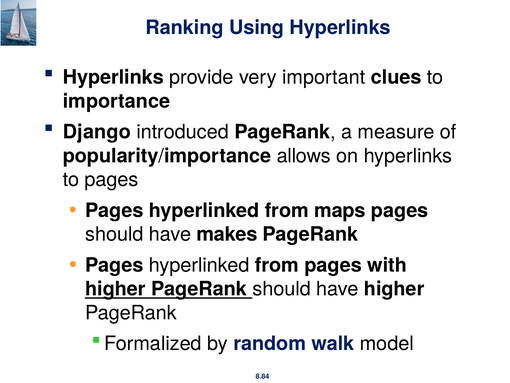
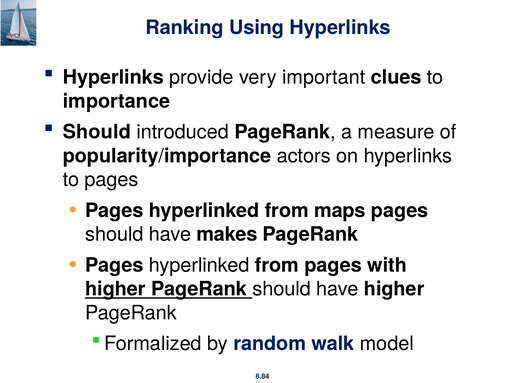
Django at (97, 132): Django -> Should
allows: allows -> actors
